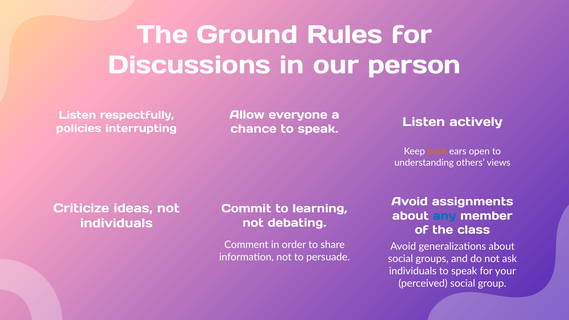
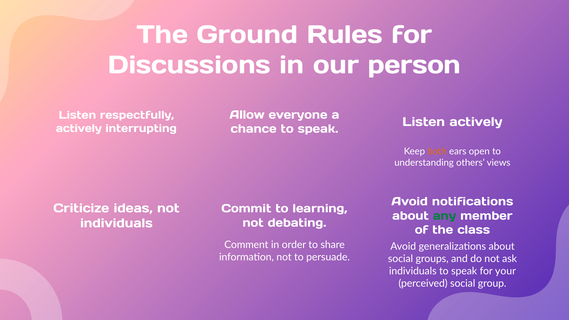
policies at (79, 129): policies -> actively
assignments: assignments -> notifications
any colour: blue -> green
